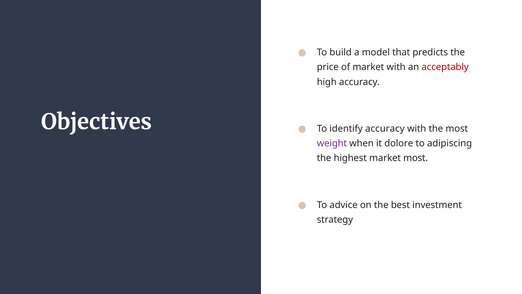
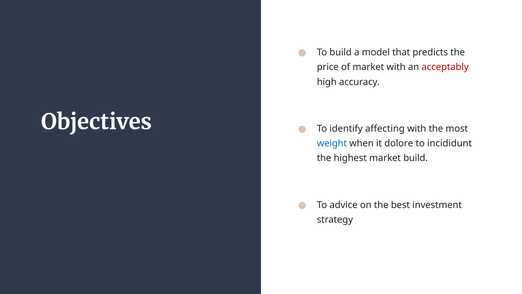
identify accuracy: accuracy -> affecting
weight colour: purple -> blue
adipiscing: adipiscing -> incididunt
market most: most -> build
